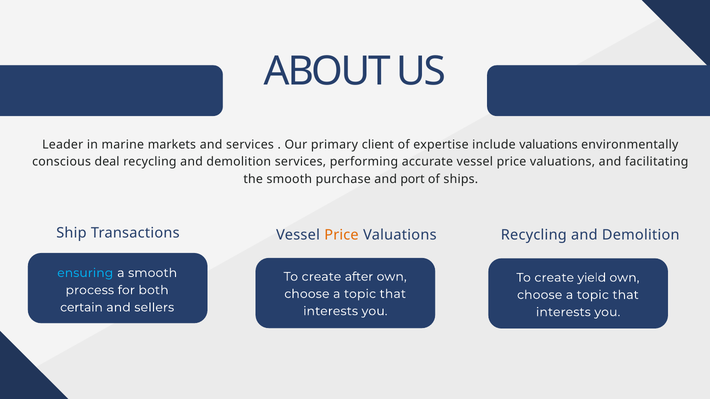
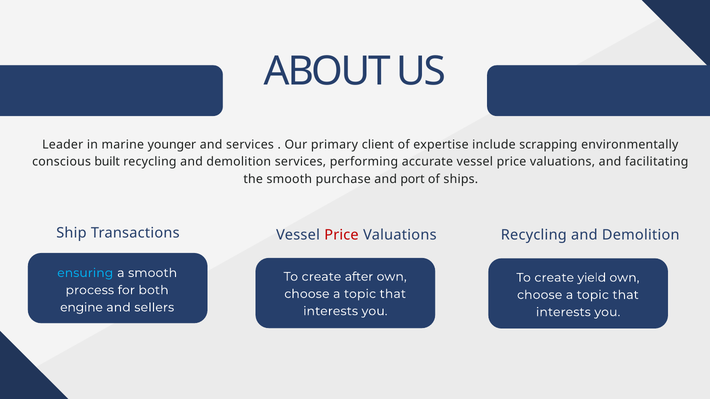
markets: markets -> younger
include valuations: valuations -> scrapping
deal: deal -> built
Price at (341, 235) colour: orange -> red
certain: certain -> engine
